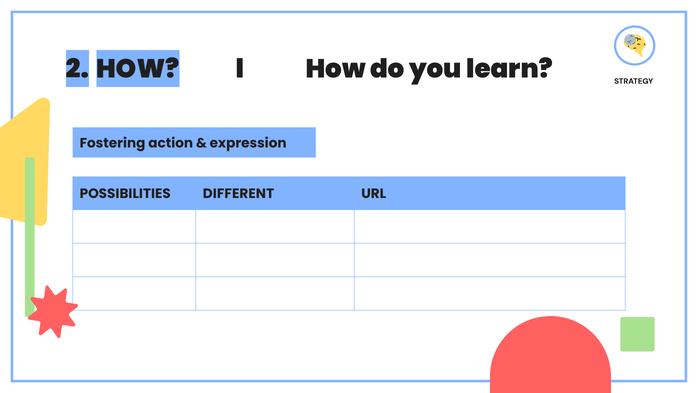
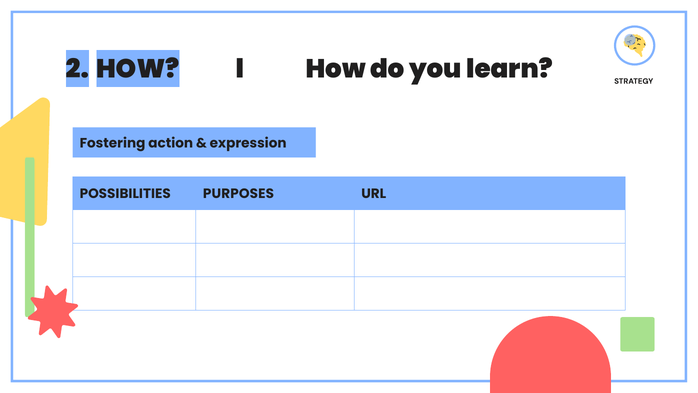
DIFFERENT: DIFFERENT -> PURPOSES
